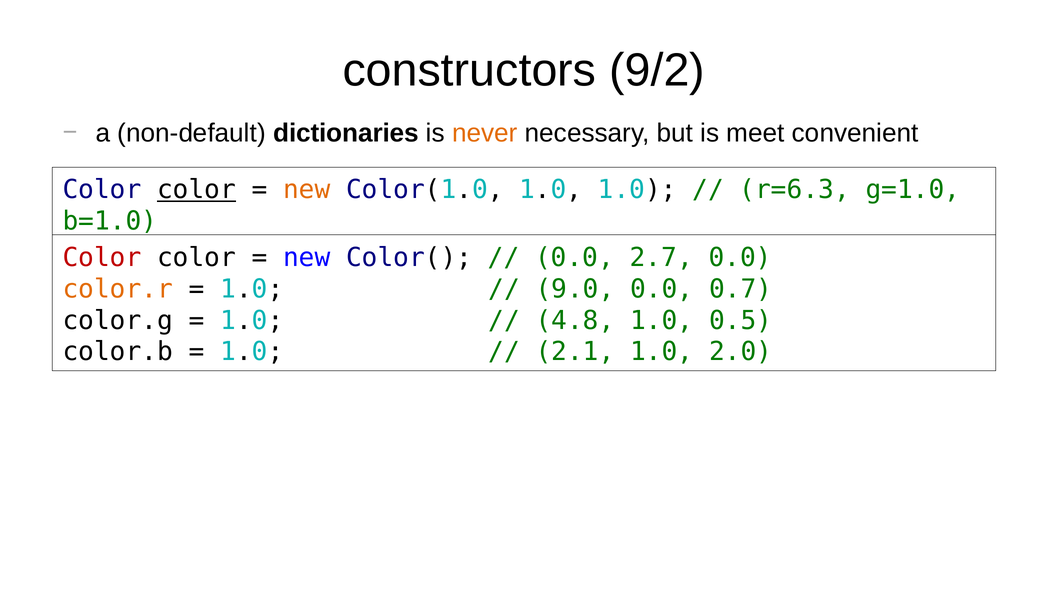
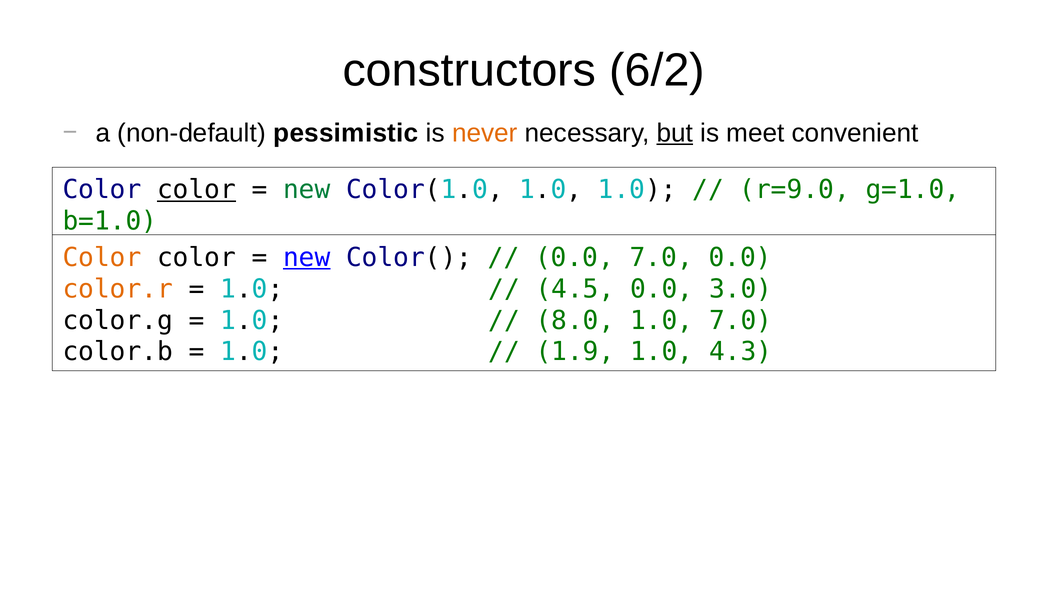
9/2: 9/2 -> 6/2
dictionaries: dictionaries -> pessimistic
but underline: none -> present
new at (307, 190) colour: orange -> green
r=6.3: r=6.3 -> r=9.0
Color at (102, 258) colour: red -> orange
new at (307, 258) underline: none -> present
0.0 2.7: 2.7 -> 7.0
9.0: 9.0 -> 4.5
0.7: 0.7 -> 3.0
4.8: 4.8 -> 8.0
1.0 0.5: 0.5 -> 7.0
2.1: 2.1 -> 1.9
2.0: 2.0 -> 4.3
